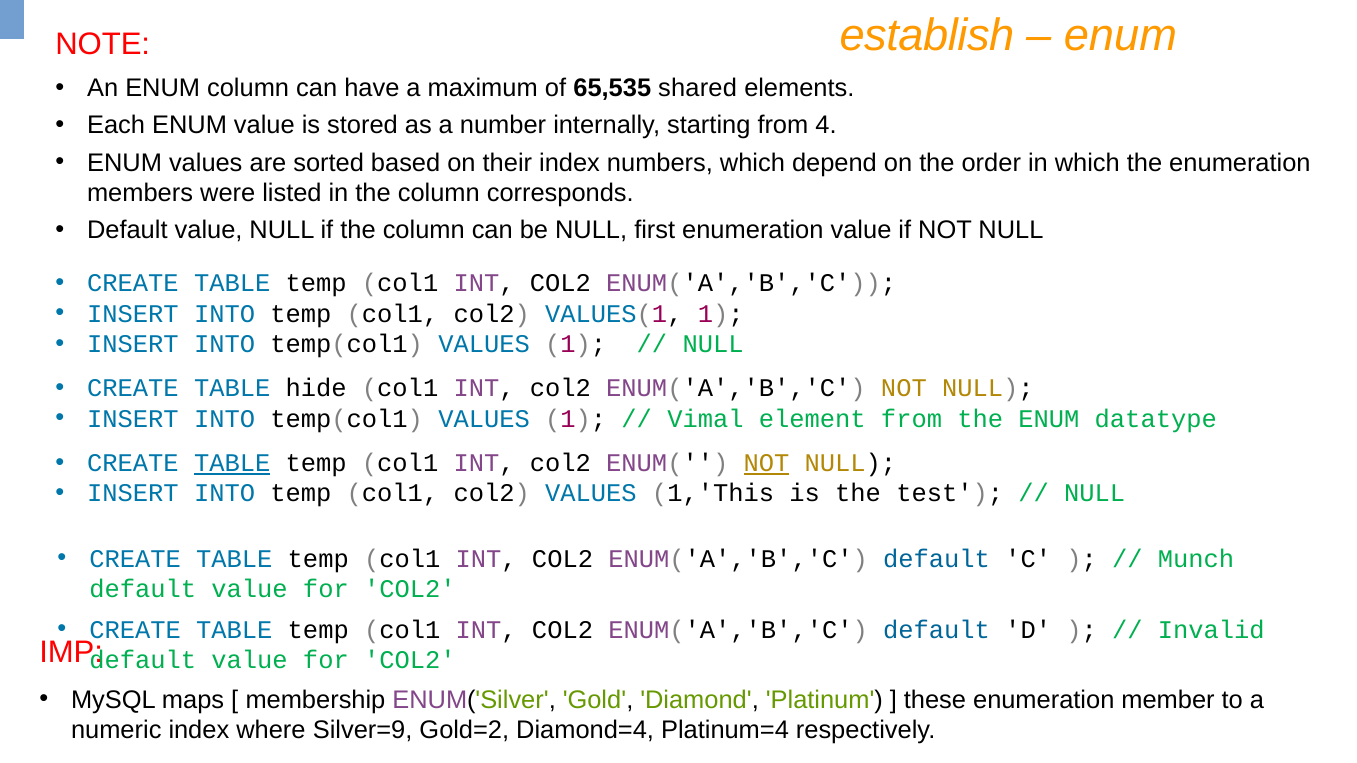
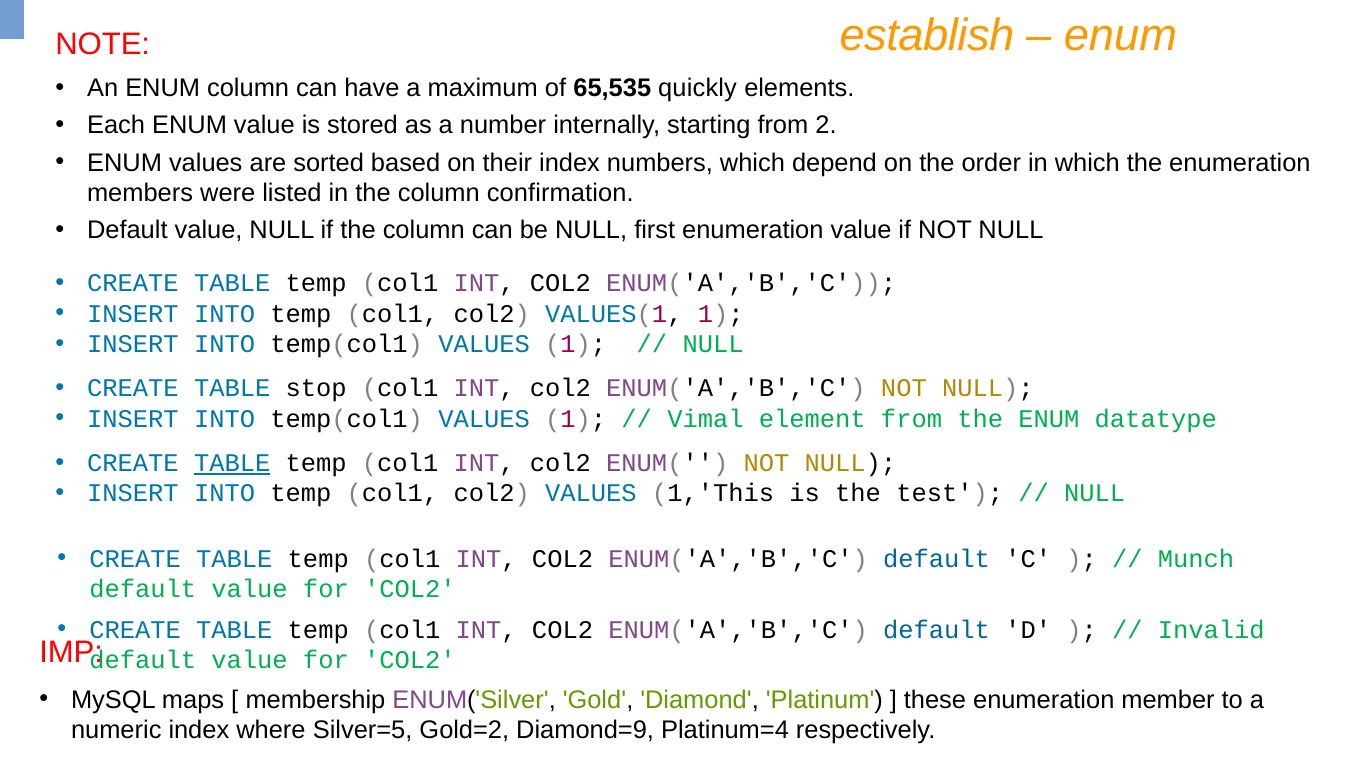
shared: shared -> quickly
4: 4 -> 2
corresponds: corresponds -> confirmation
hide: hide -> stop
NOT at (766, 463) underline: present -> none
Silver=9: Silver=9 -> Silver=5
Diamond=4: Diamond=4 -> Diamond=9
